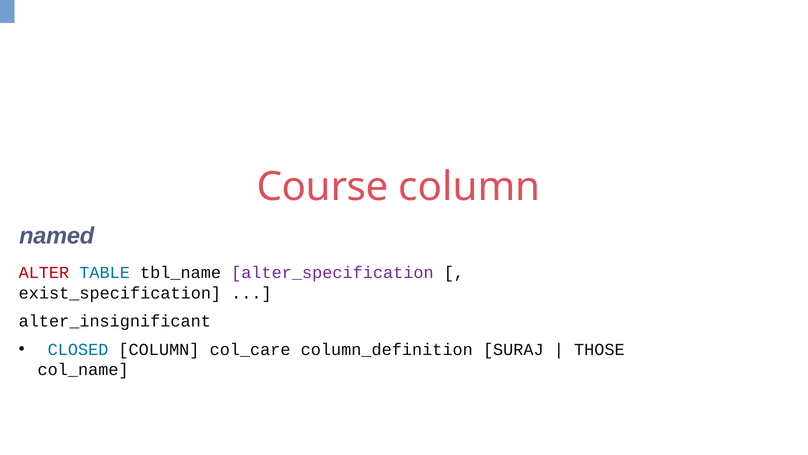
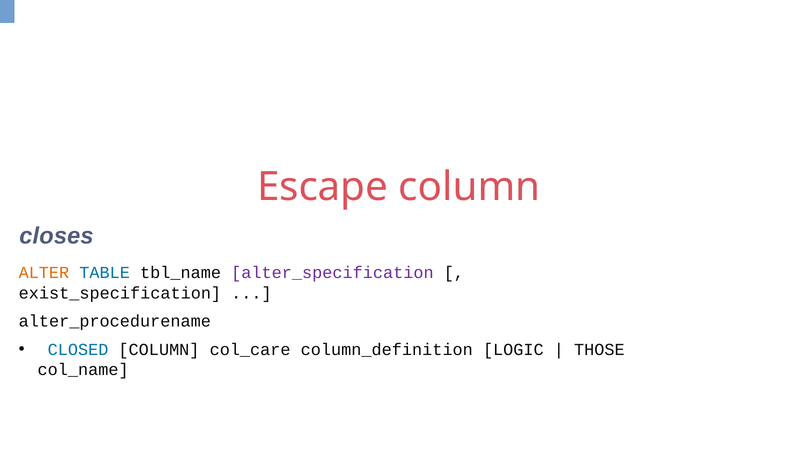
Course: Course -> Escape
named: named -> closes
ALTER colour: red -> orange
alter_insignificant: alter_insignificant -> alter_procedurename
SURAJ: SURAJ -> LOGIC
